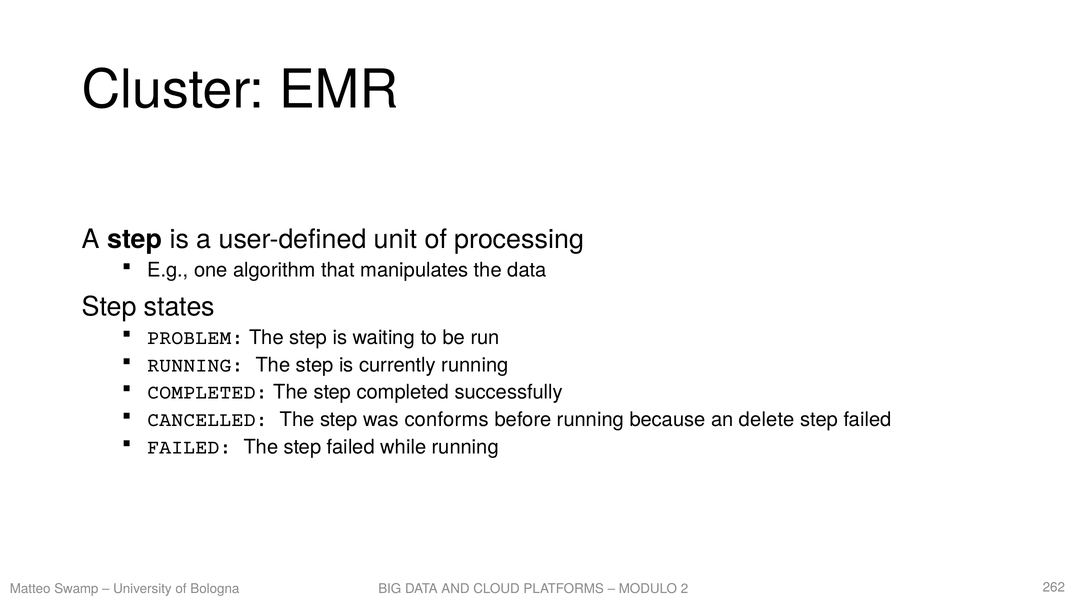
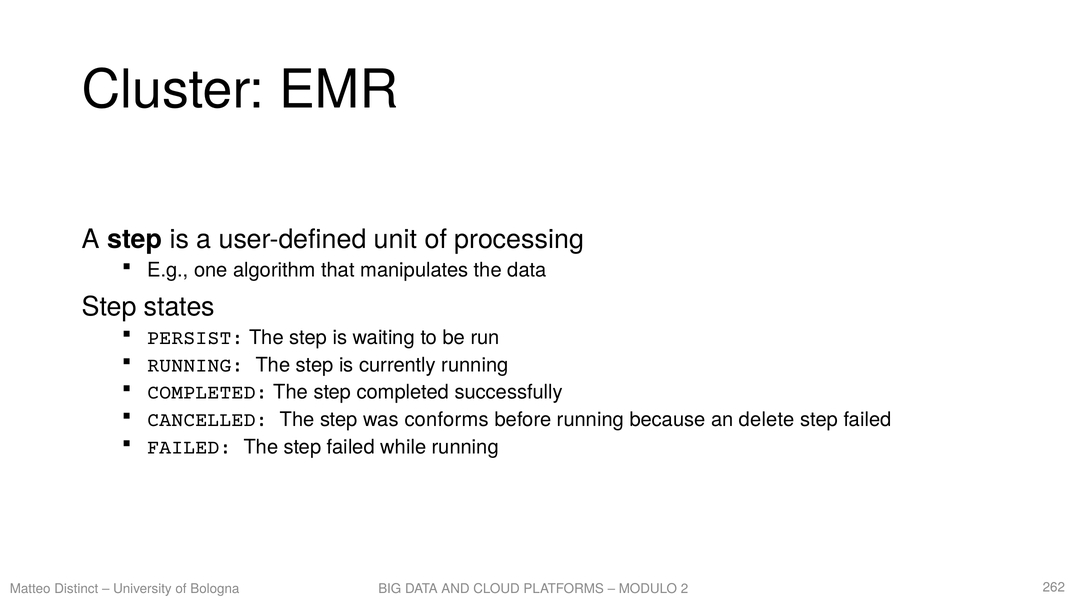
PROBLEM: PROBLEM -> PERSIST
Swamp: Swamp -> Distinct
